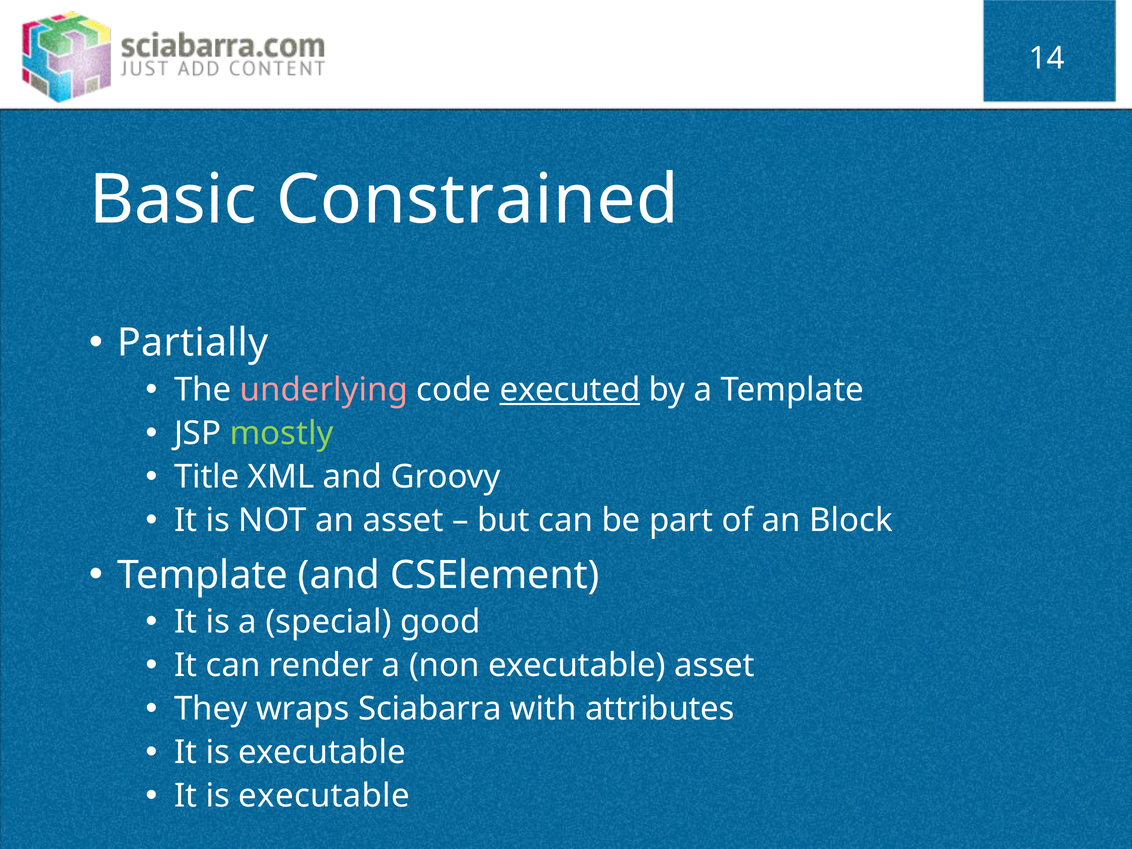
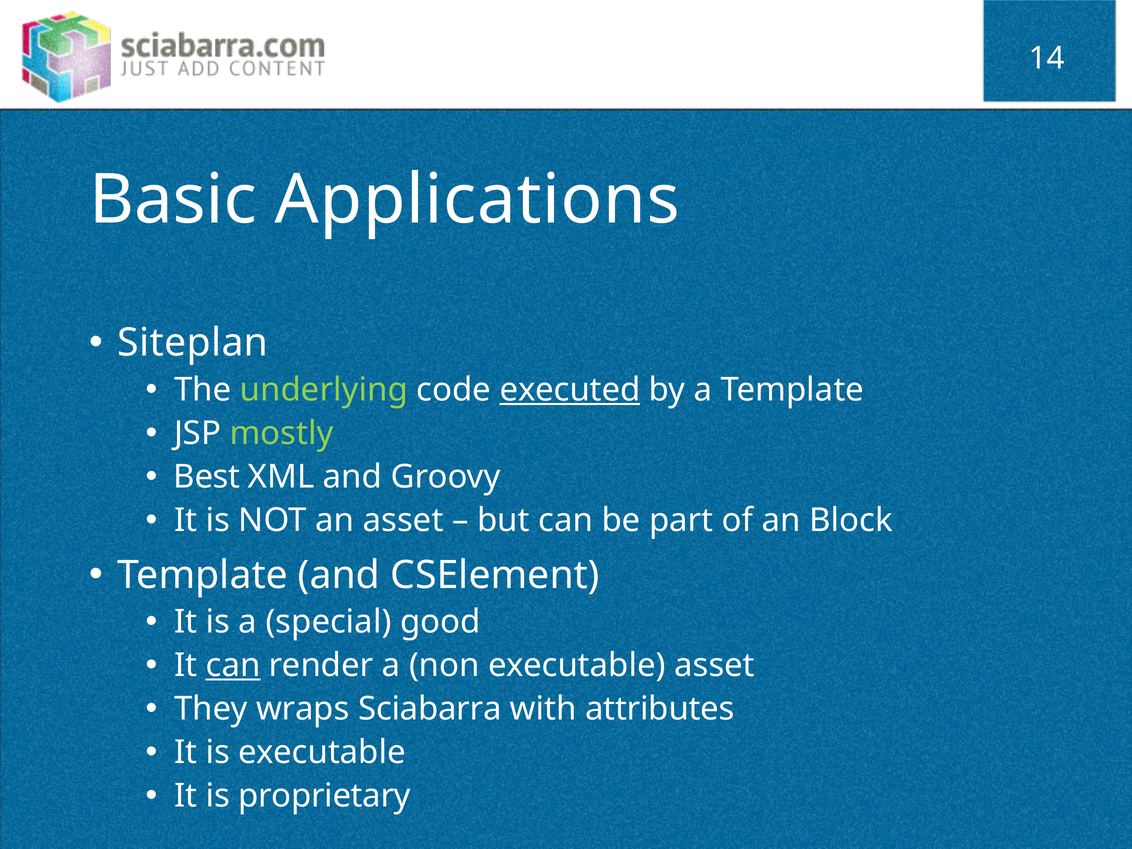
Constrained: Constrained -> Applications
Partially: Partially -> Siteplan
underlying colour: pink -> light green
Title: Title -> Best
can at (233, 665) underline: none -> present
executable at (324, 796): executable -> proprietary
